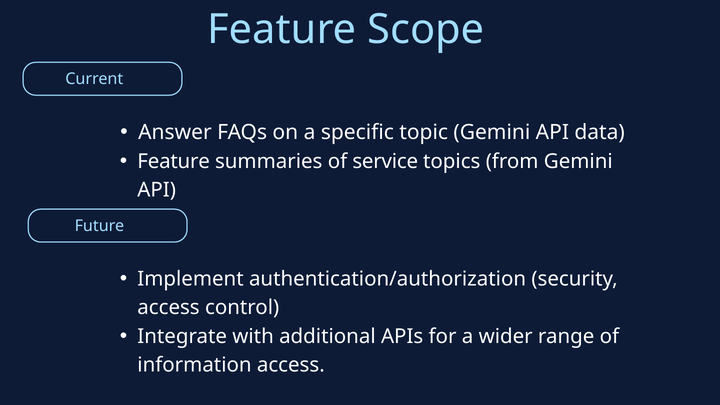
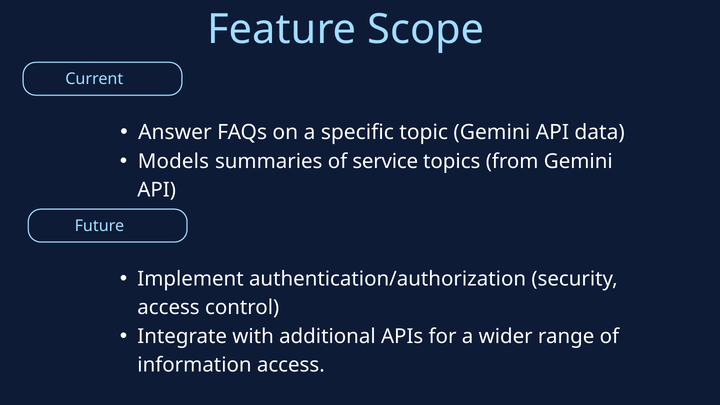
Feature at (174, 162): Feature -> Models
